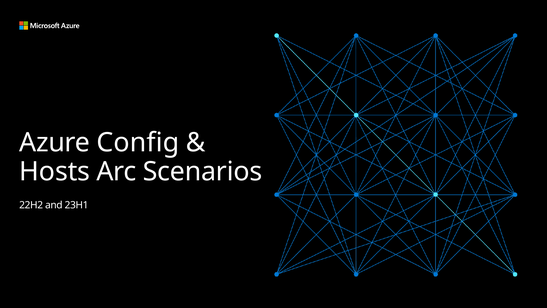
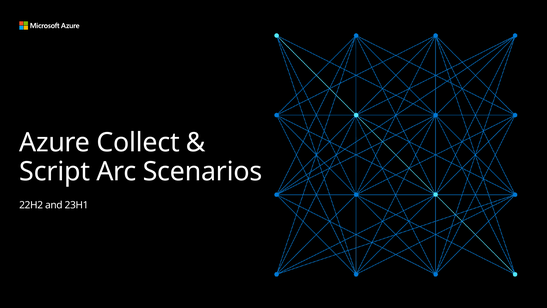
Config: Config -> Collect
Hosts: Hosts -> Script
